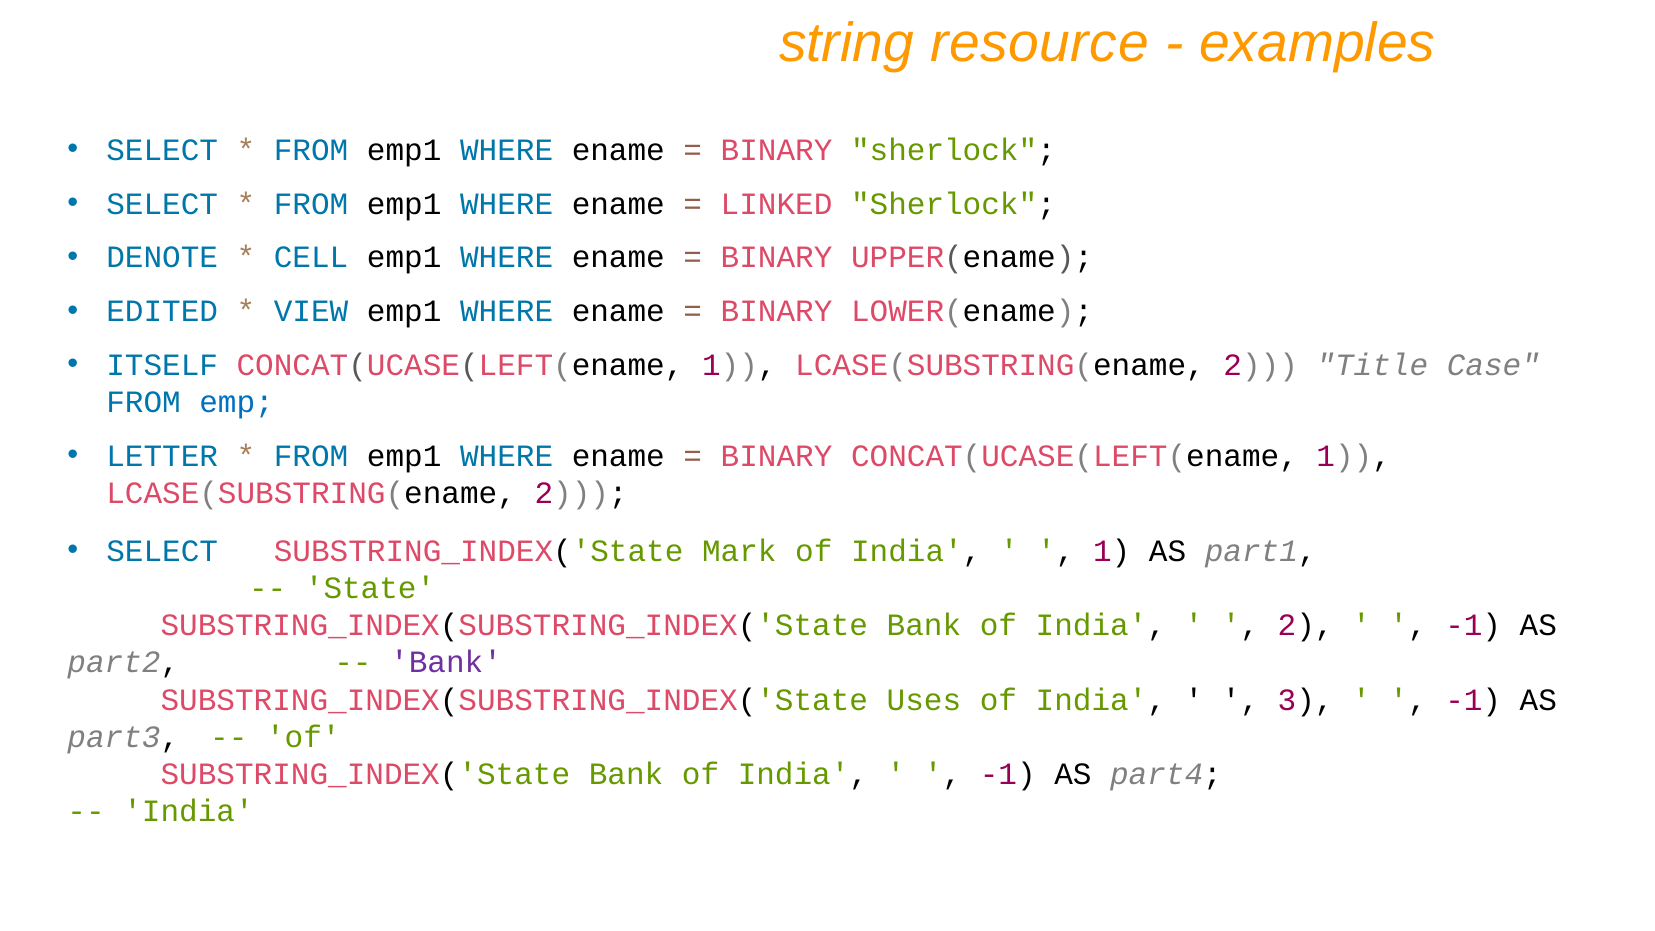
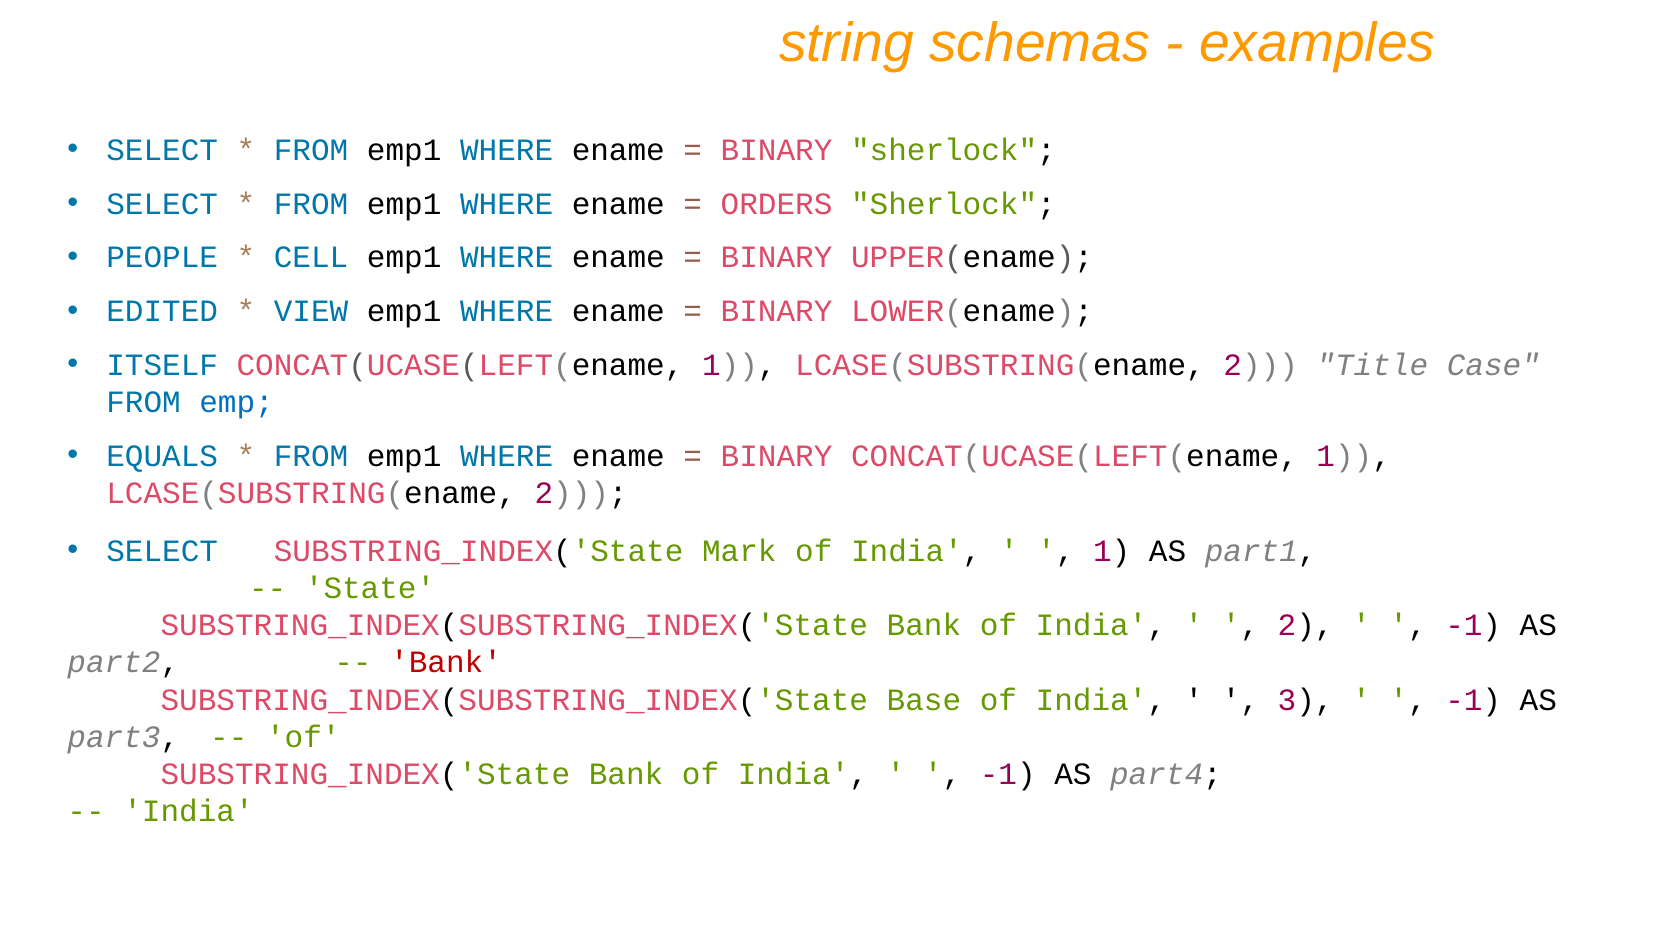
resource: resource -> schemas
LINKED: LINKED -> ORDERS
DENOTE: DENOTE -> PEOPLE
LETTER: LETTER -> EQUALS
Bank at (446, 663) colour: purple -> red
Uses: Uses -> Base
